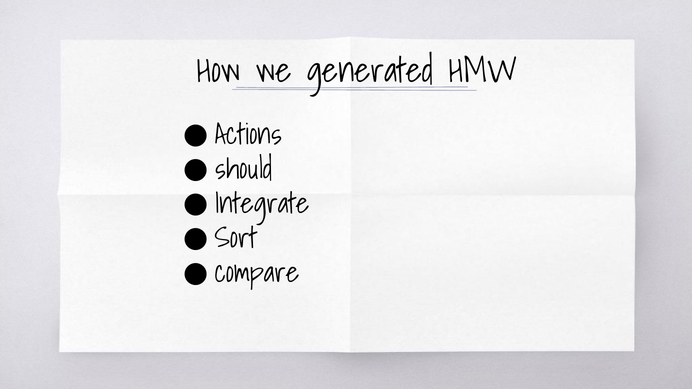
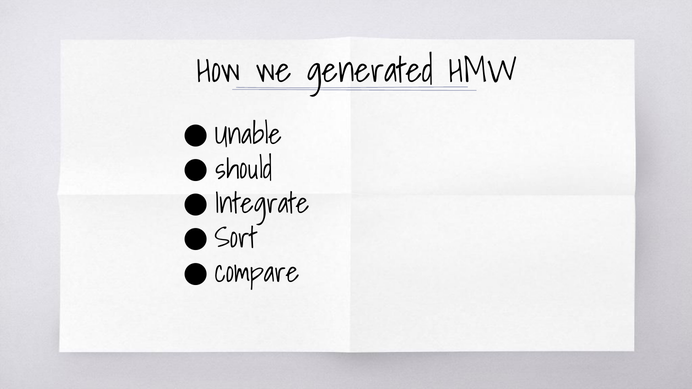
Actions: Actions -> Unable
